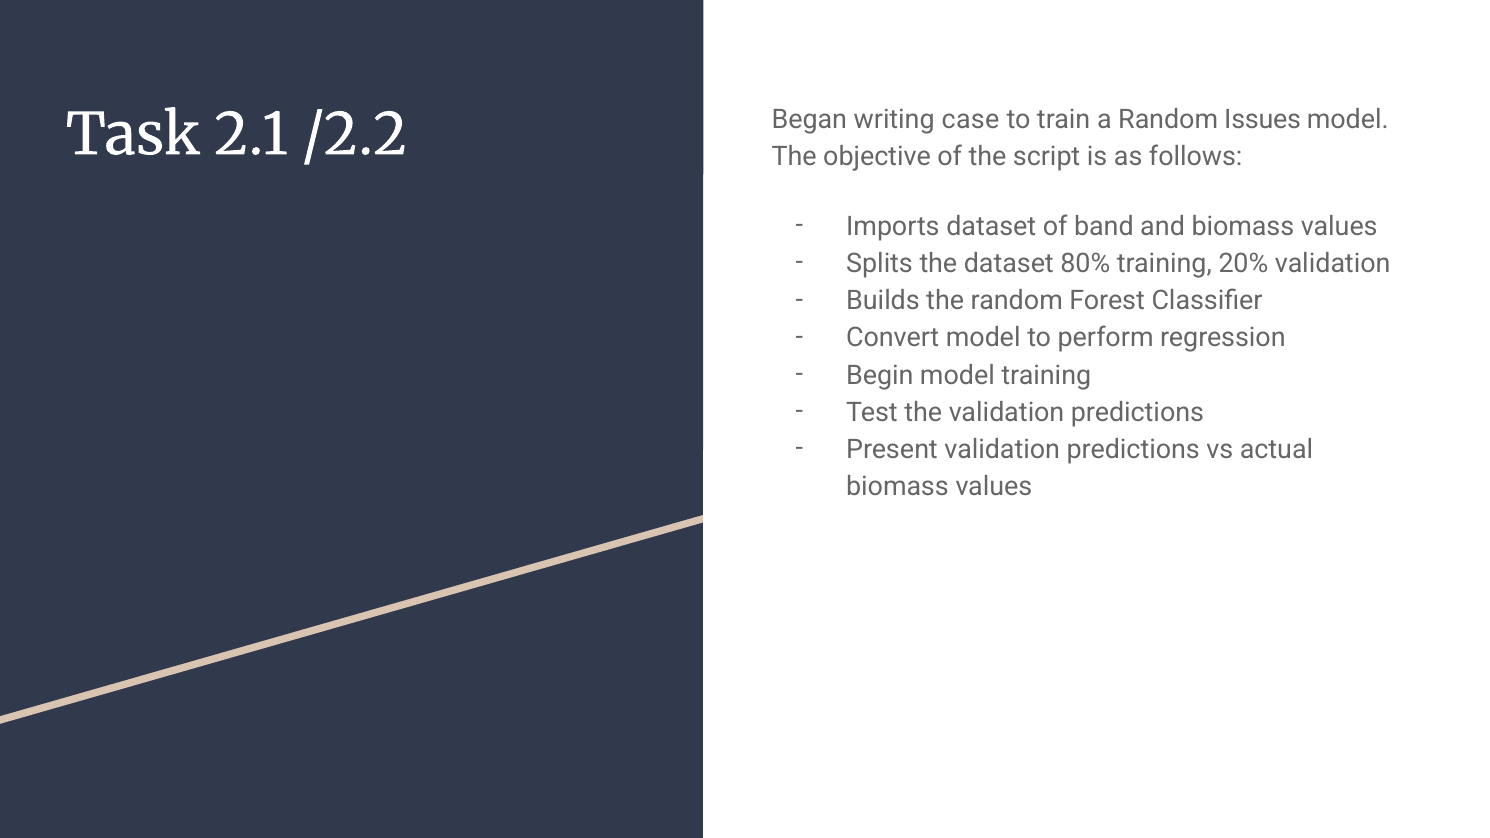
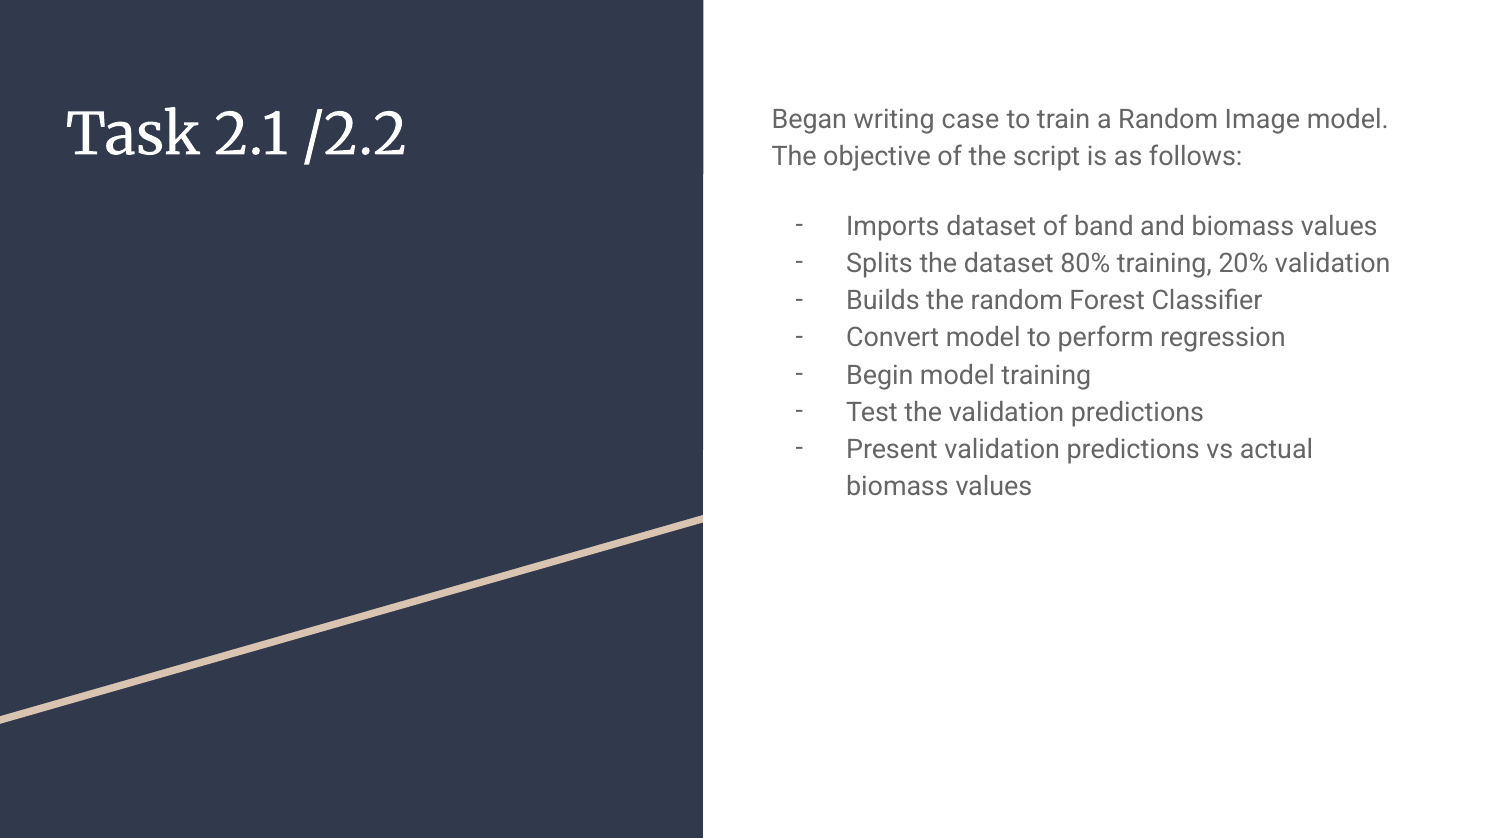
Issues: Issues -> Image
